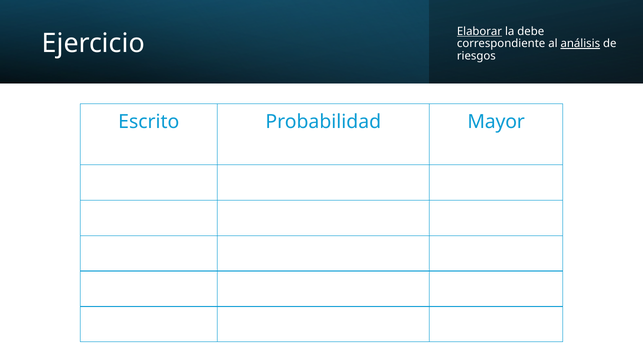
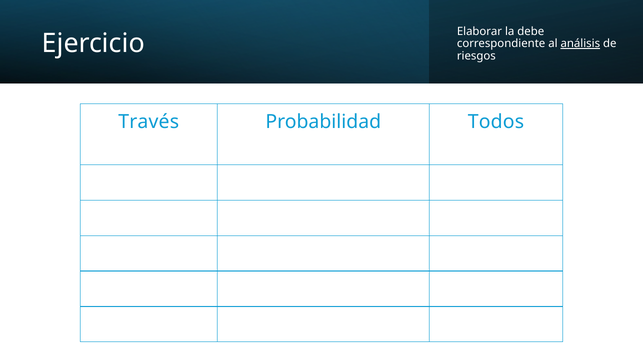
Elaborar underline: present -> none
Escrito: Escrito -> Través
Mayor: Mayor -> Todos
